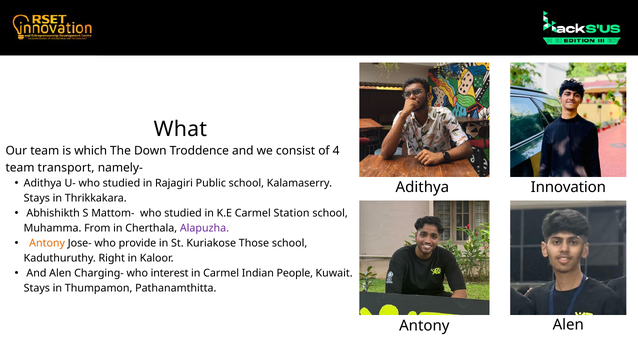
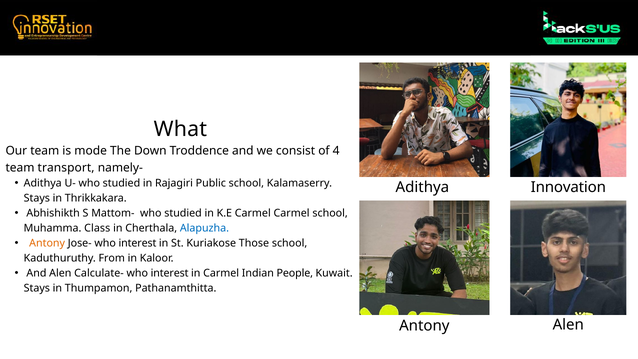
which: which -> mode
Carmel Station: Station -> Carmel
From: From -> Class
Alapuzha colour: purple -> blue
Jose- who provide: provide -> interest
Right: Right -> From
Charging-: Charging- -> Calculate-
